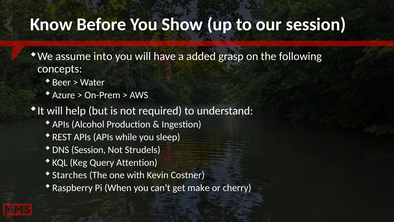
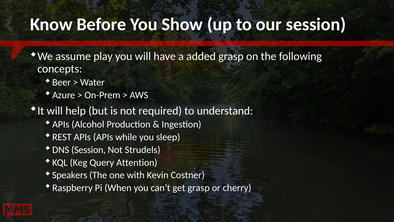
into: into -> play
Starches: Starches -> Speakers
get make: make -> grasp
